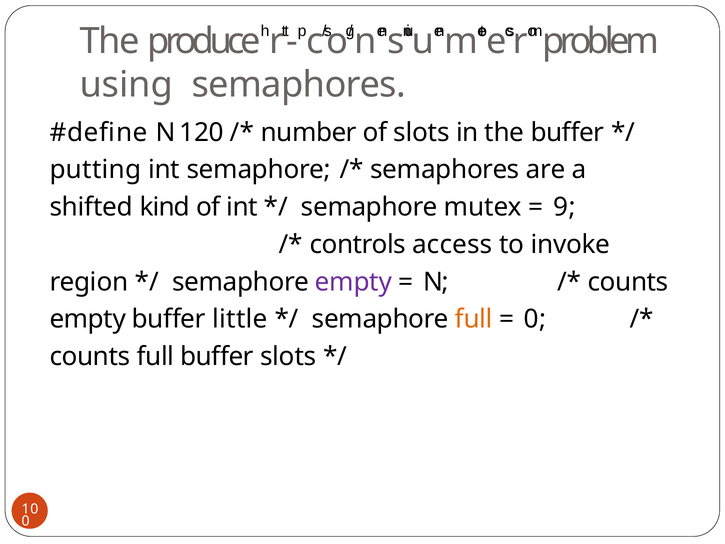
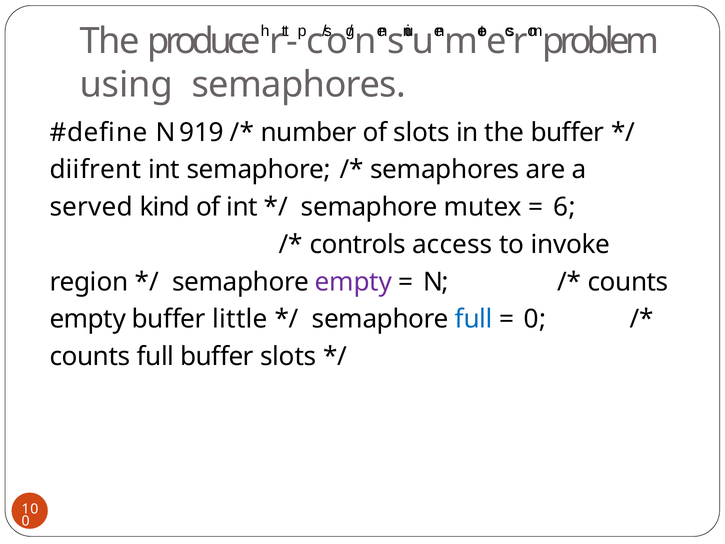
120: 120 -> 919
putting: putting -> diifrent
shifted: shifted -> served
9: 9 -> 6
full at (474, 319) colour: orange -> blue
